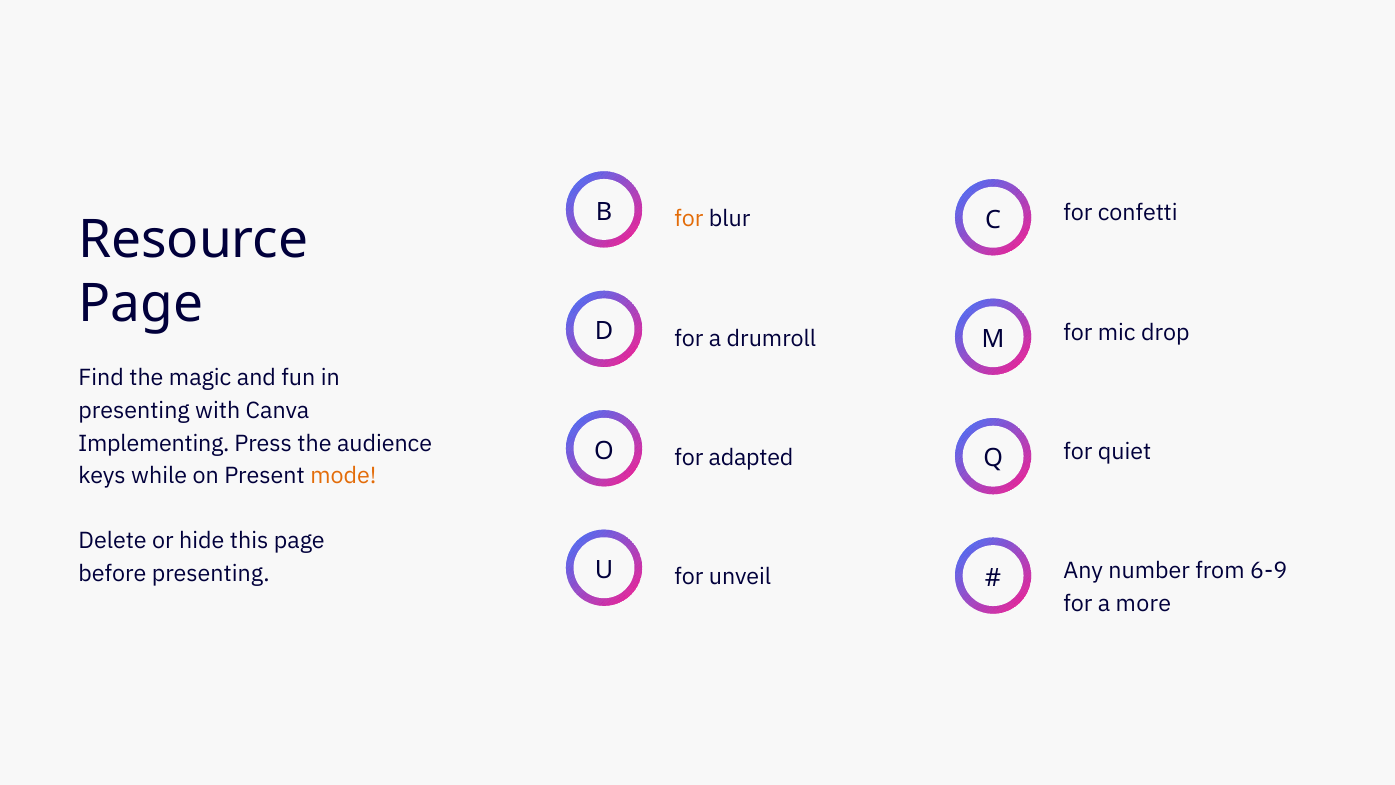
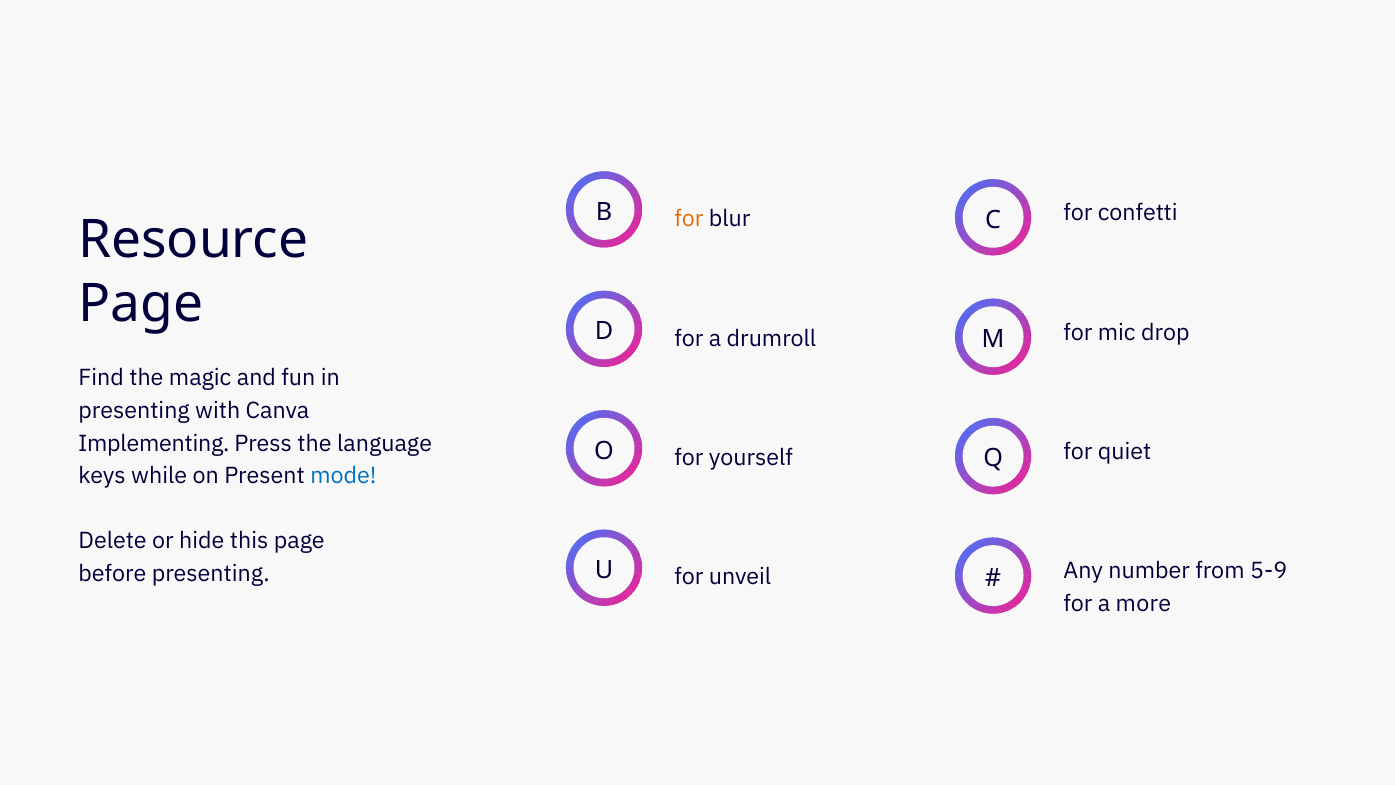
audience: audience -> language
adapted: adapted -> yourself
mode colour: orange -> blue
6-9: 6-9 -> 5-9
